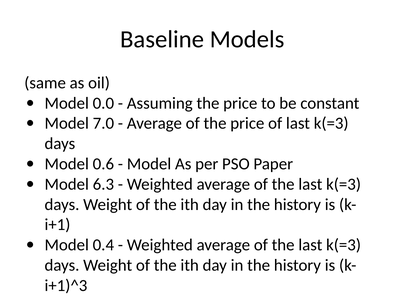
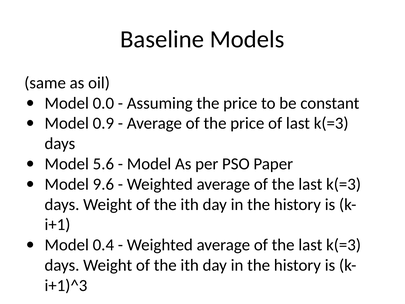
7.0: 7.0 -> 0.9
0.6: 0.6 -> 5.6
6.3: 6.3 -> 9.6
